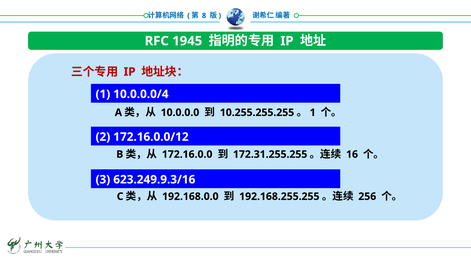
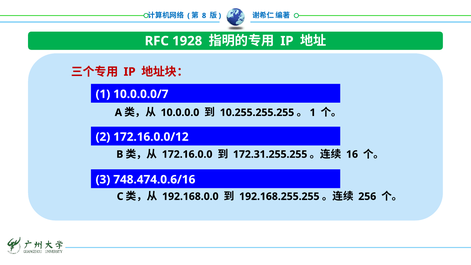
1945: 1945 -> 1928
10.0.0.0/4: 10.0.0.0/4 -> 10.0.0.0/7
623.249.9.3/16: 623.249.9.3/16 -> 748.474.0.6/16
